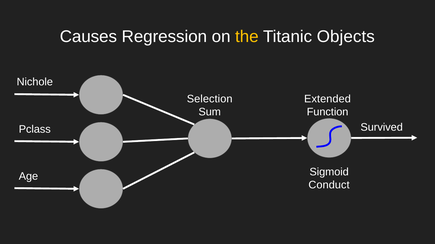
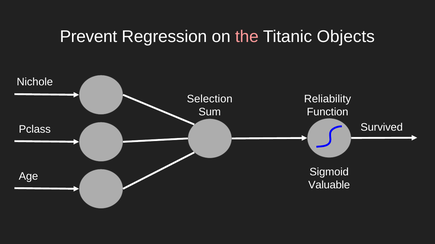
Causes: Causes -> Prevent
the colour: yellow -> pink
Extended: Extended -> Reliability
Conduct: Conduct -> Valuable
